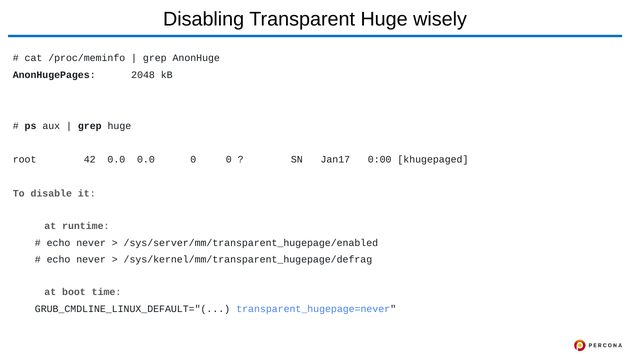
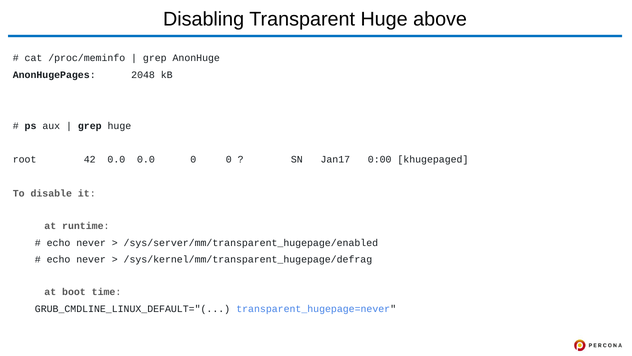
wisely: wisely -> above
